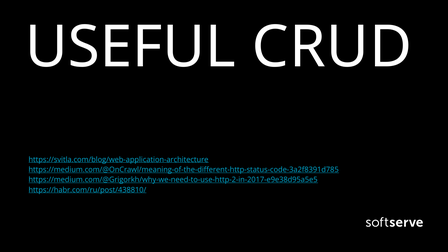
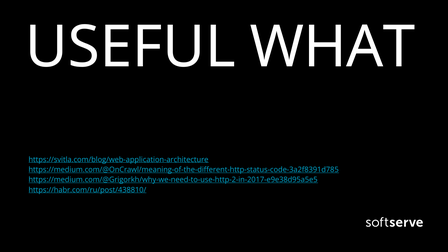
CRUD: CRUD -> WHAT
